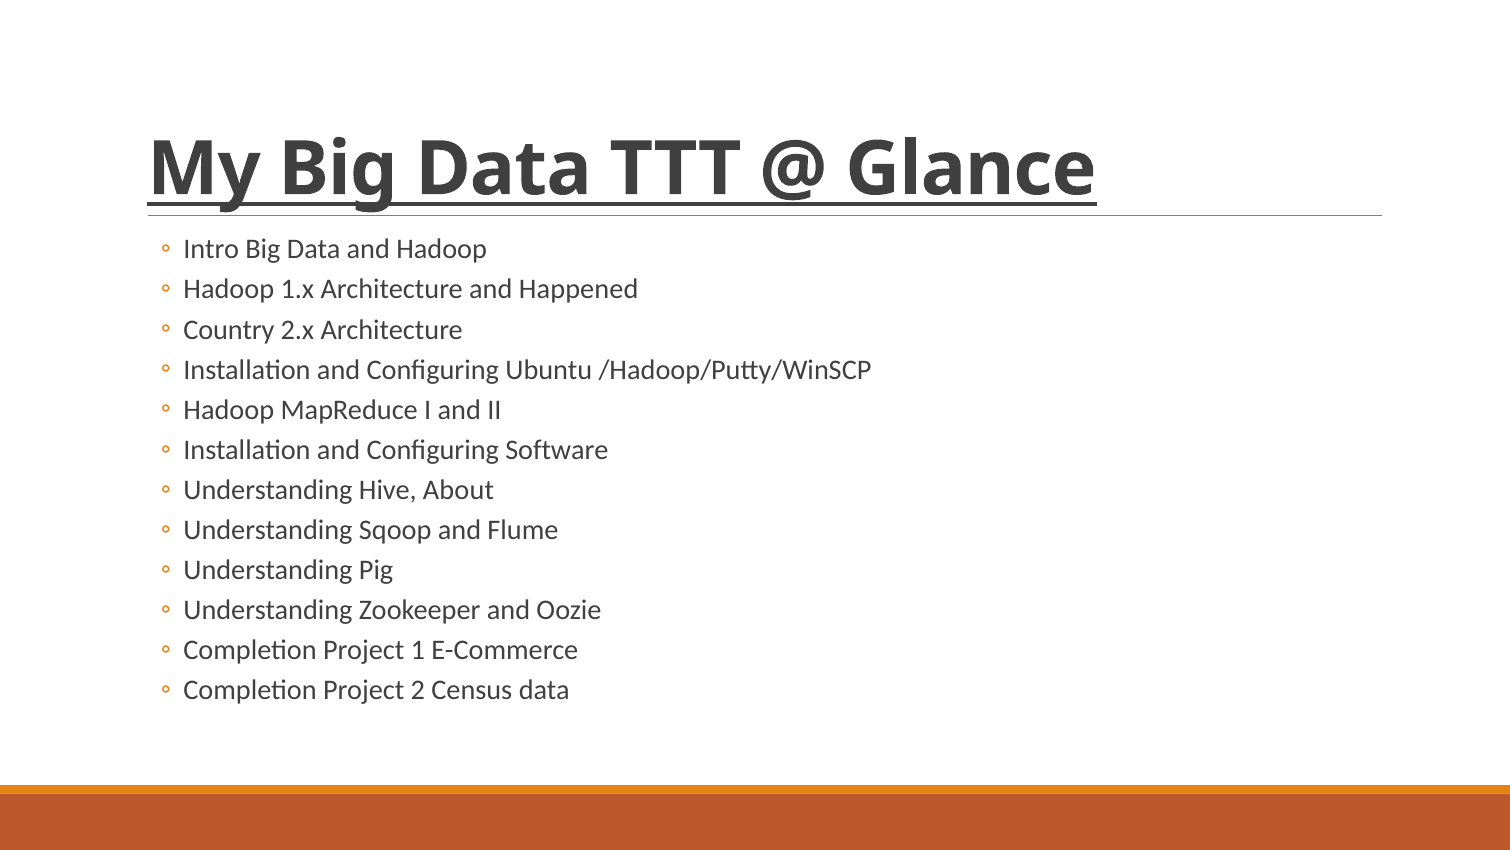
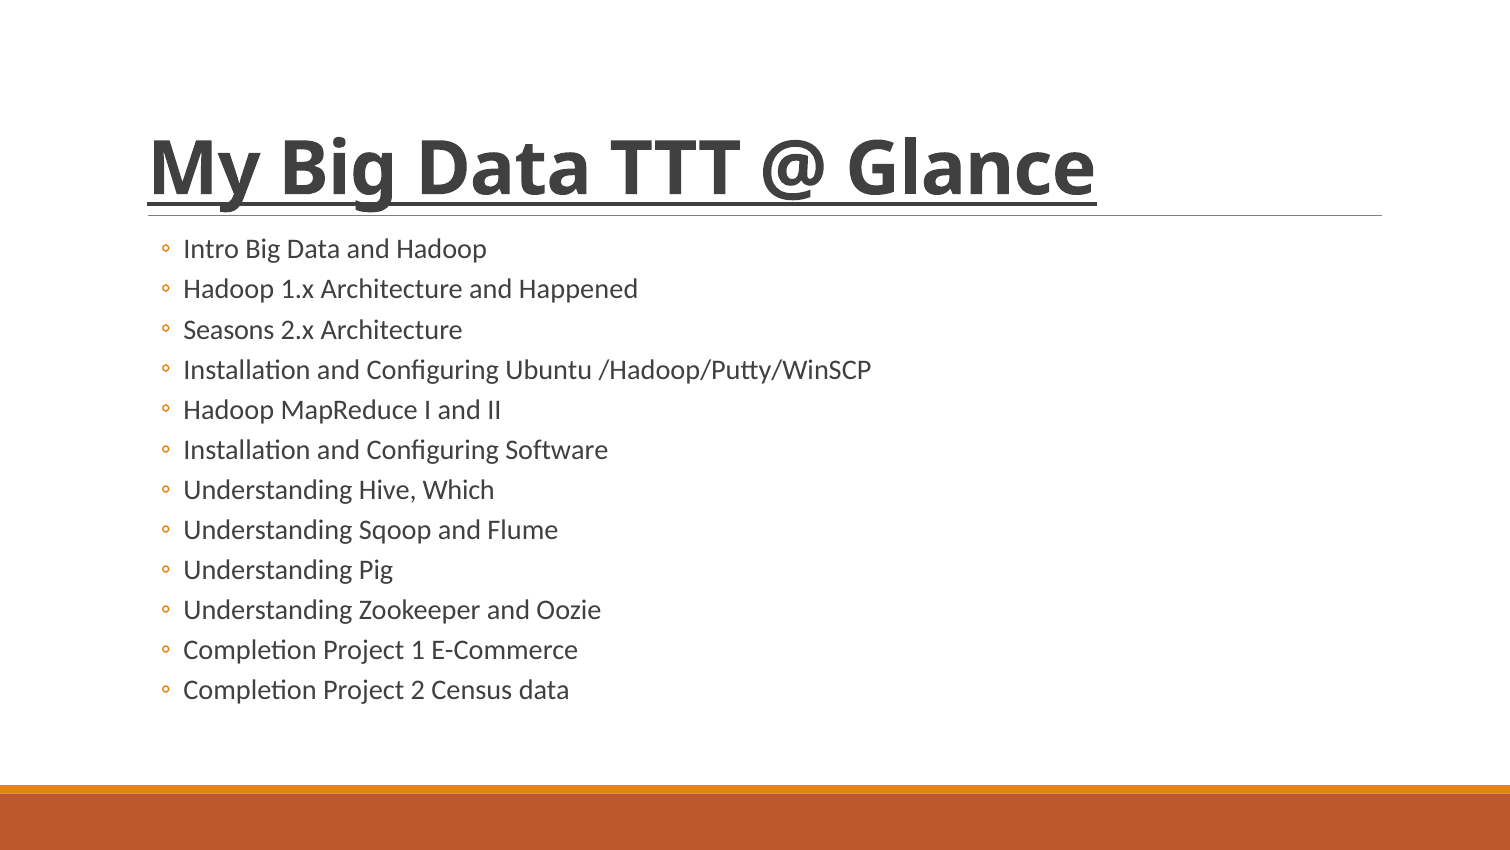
Country: Country -> Seasons
About: About -> Which
